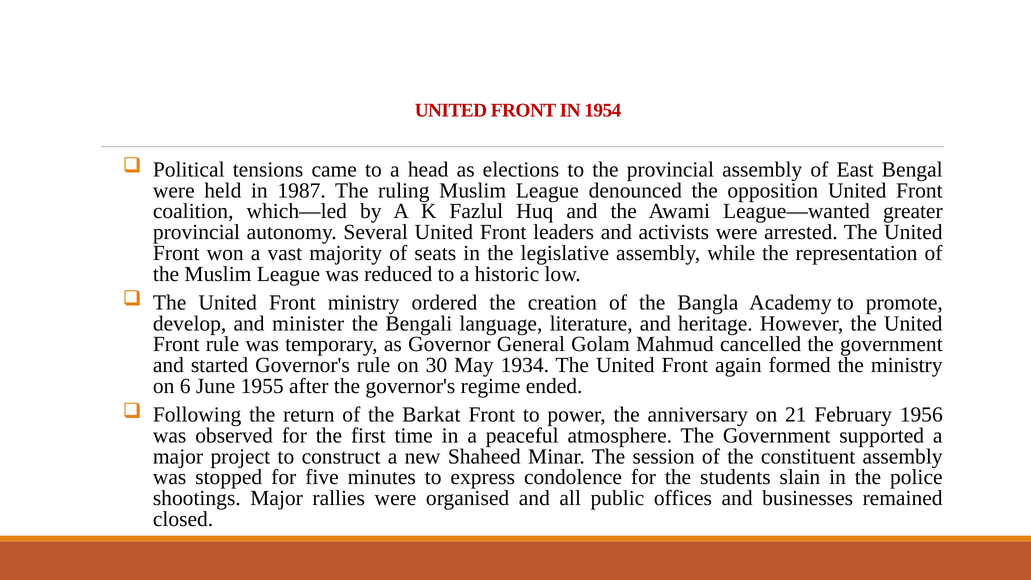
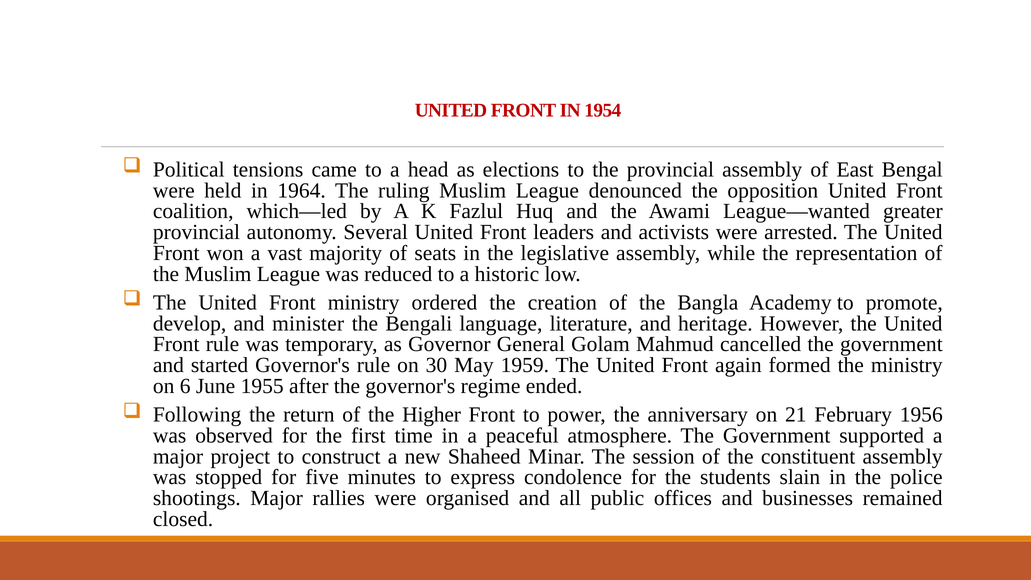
1987: 1987 -> 1964
1934: 1934 -> 1959
Barkat: Barkat -> Higher
